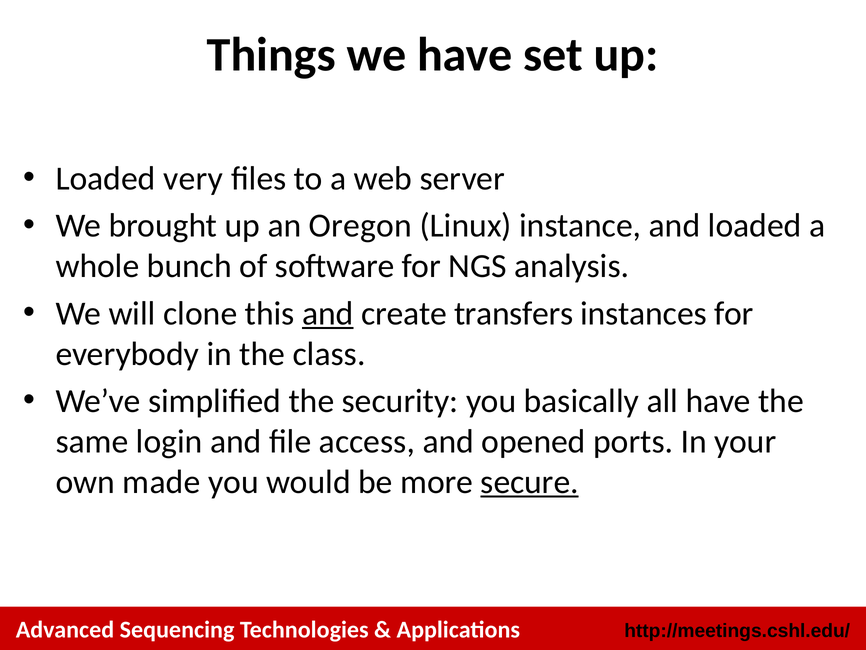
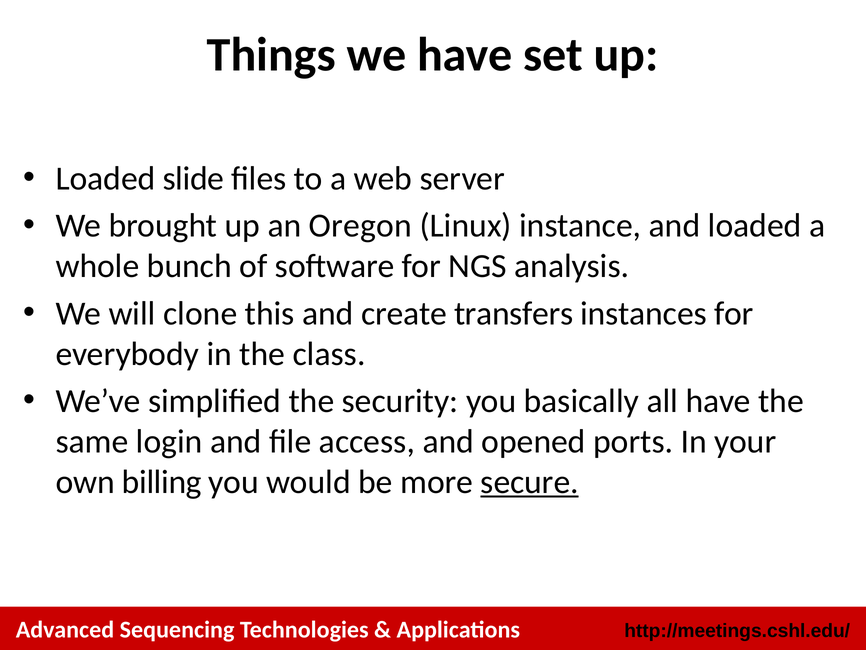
very: very -> slide
and at (328, 313) underline: present -> none
made: made -> billing
